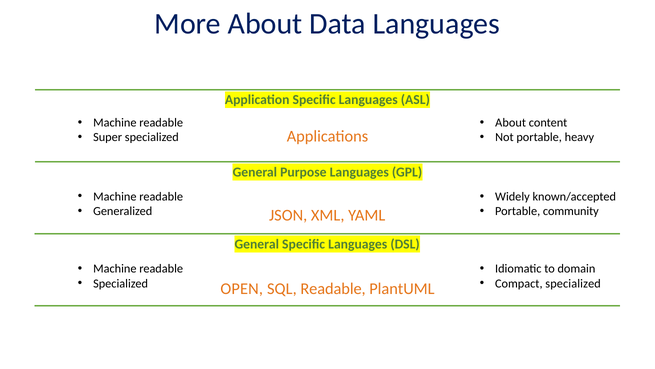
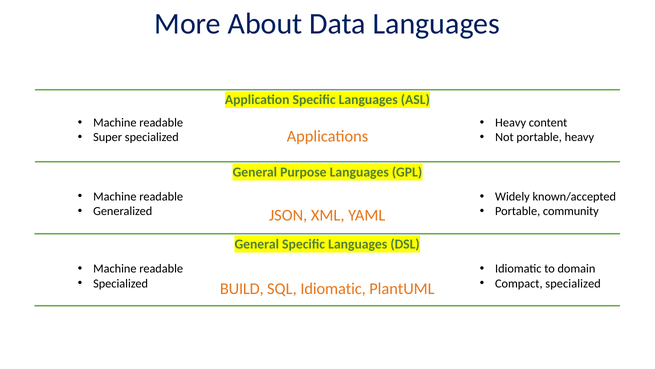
About at (511, 122): About -> Heavy
OPEN: OPEN -> BUILD
SQL Readable: Readable -> Idiomatic
